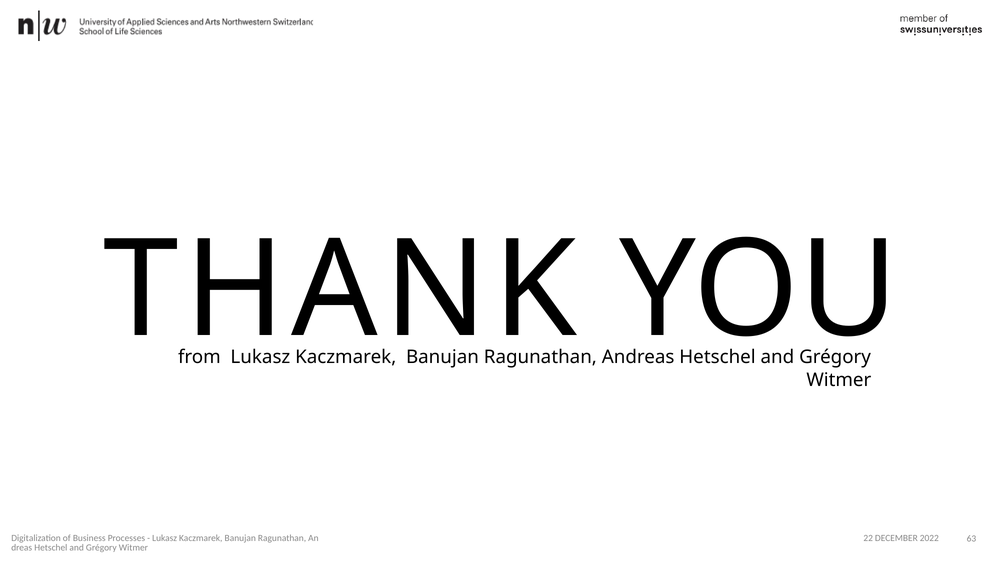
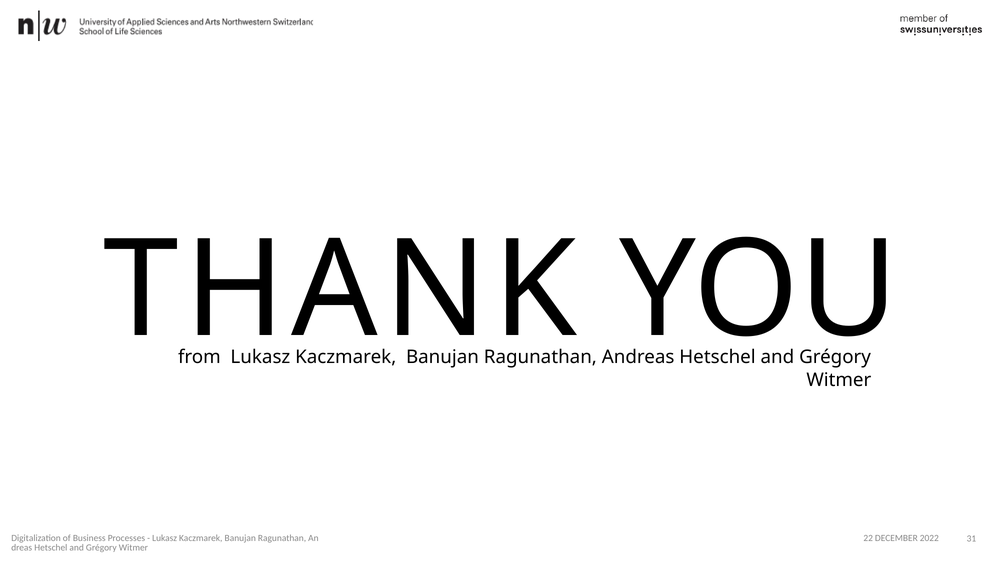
63: 63 -> 31
